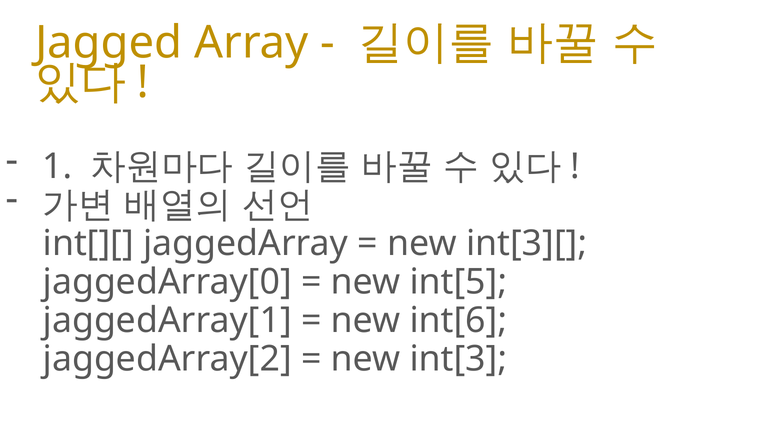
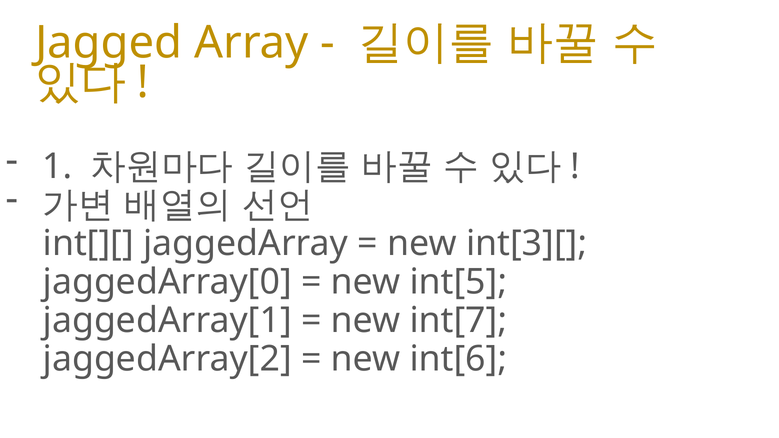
int[6: int[6 -> int[7
int[3: int[3 -> int[6
